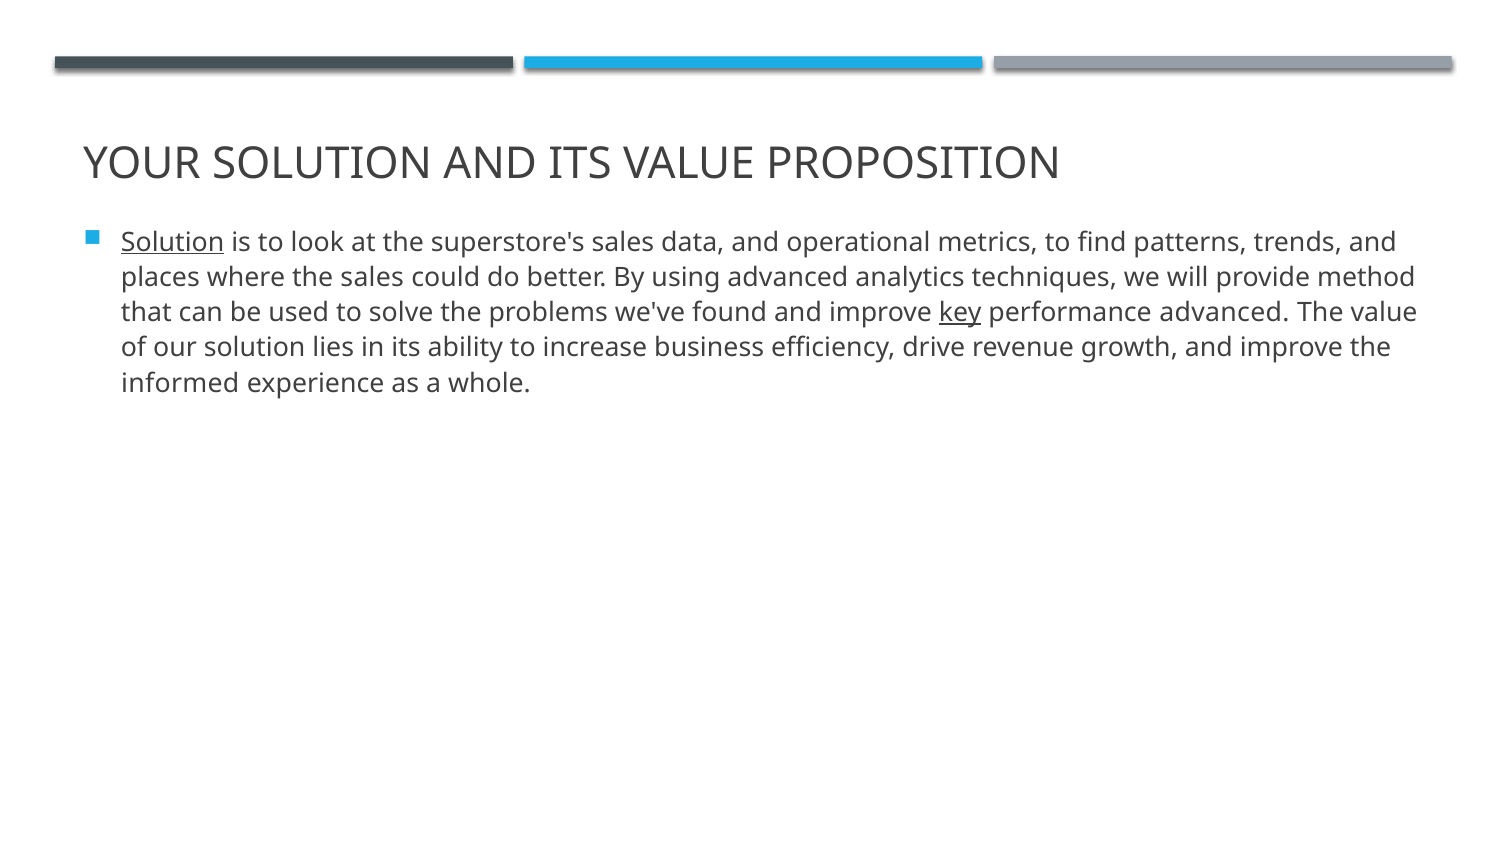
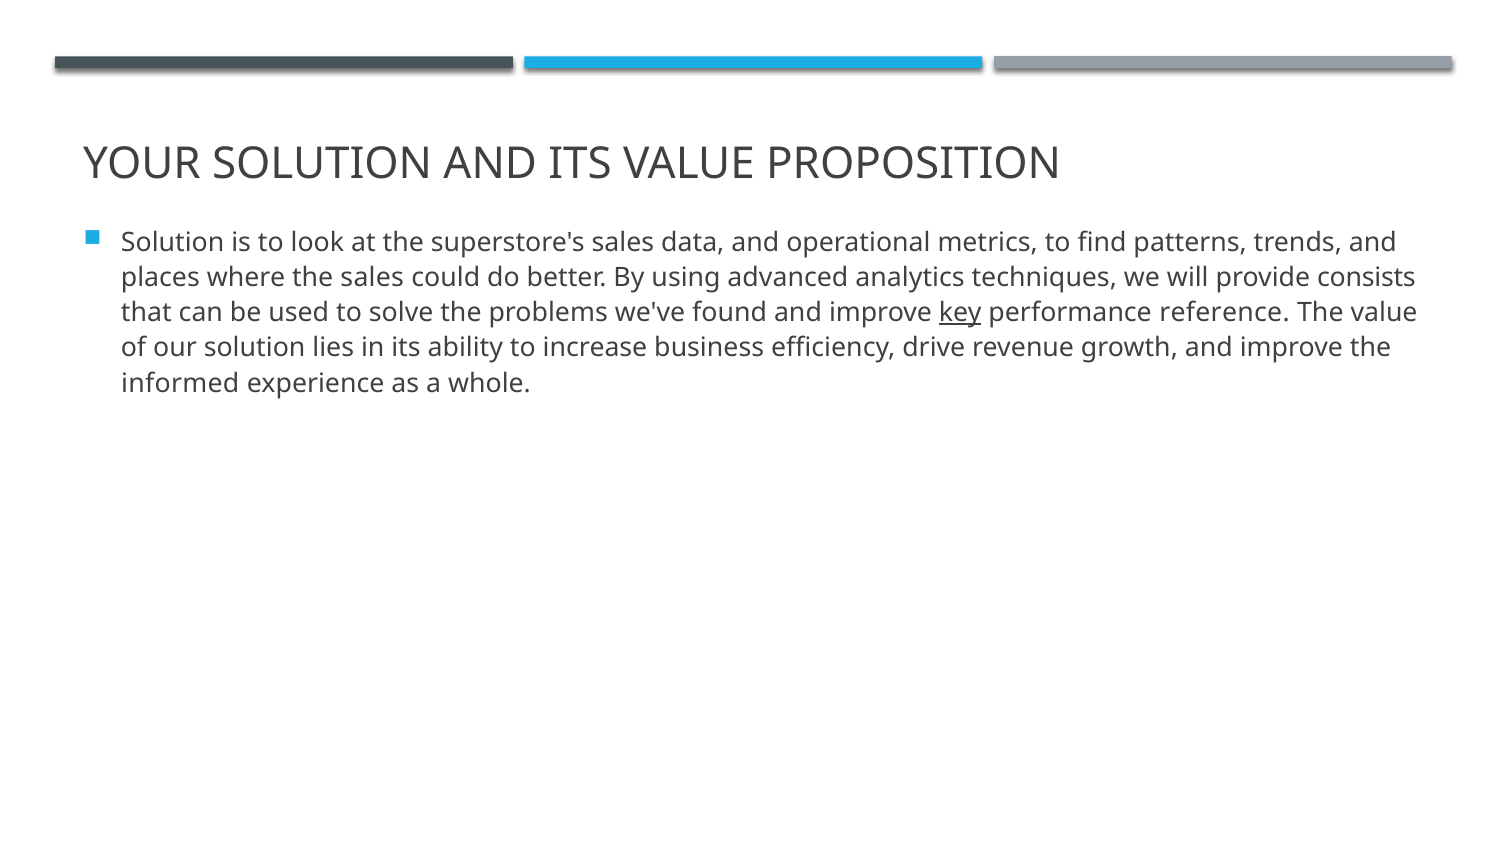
Solution at (173, 242) underline: present -> none
method: method -> consists
performance advanced: advanced -> reference
